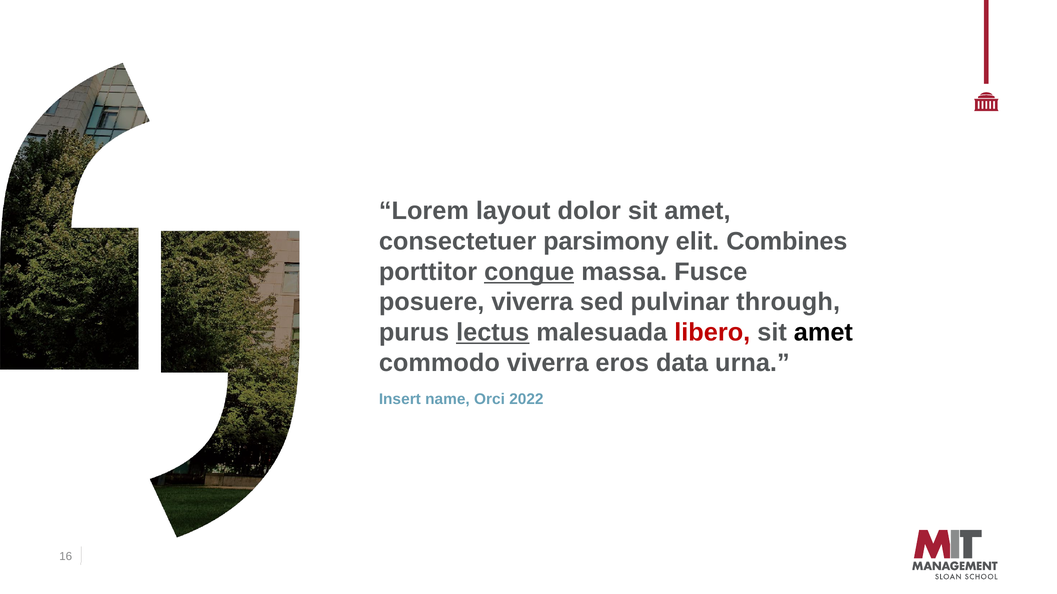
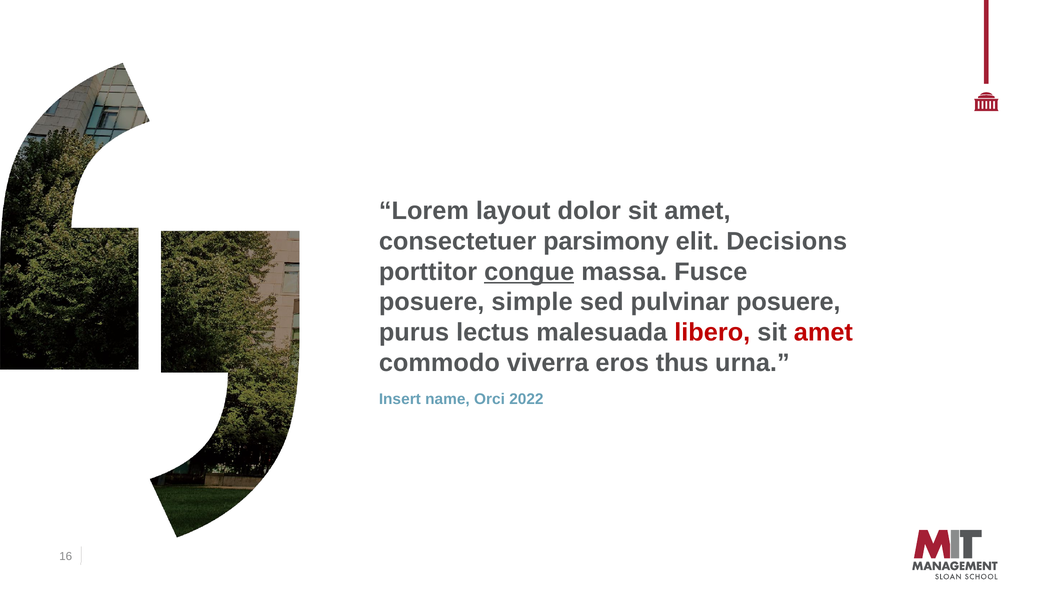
Combines: Combines -> Decisions
posuere viverra: viverra -> simple
pulvinar through: through -> posuere
lectus underline: present -> none
amet at (823, 333) colour: black -> red
data: data -> thus
